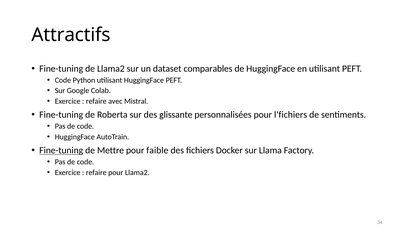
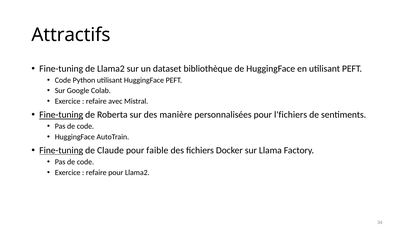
comparables: comparables -> bibliothèque
Fine-tuning at (61, 115) underline: none -> present
glissante: glissante -> manière
Mettre: Mettre -> Claude
